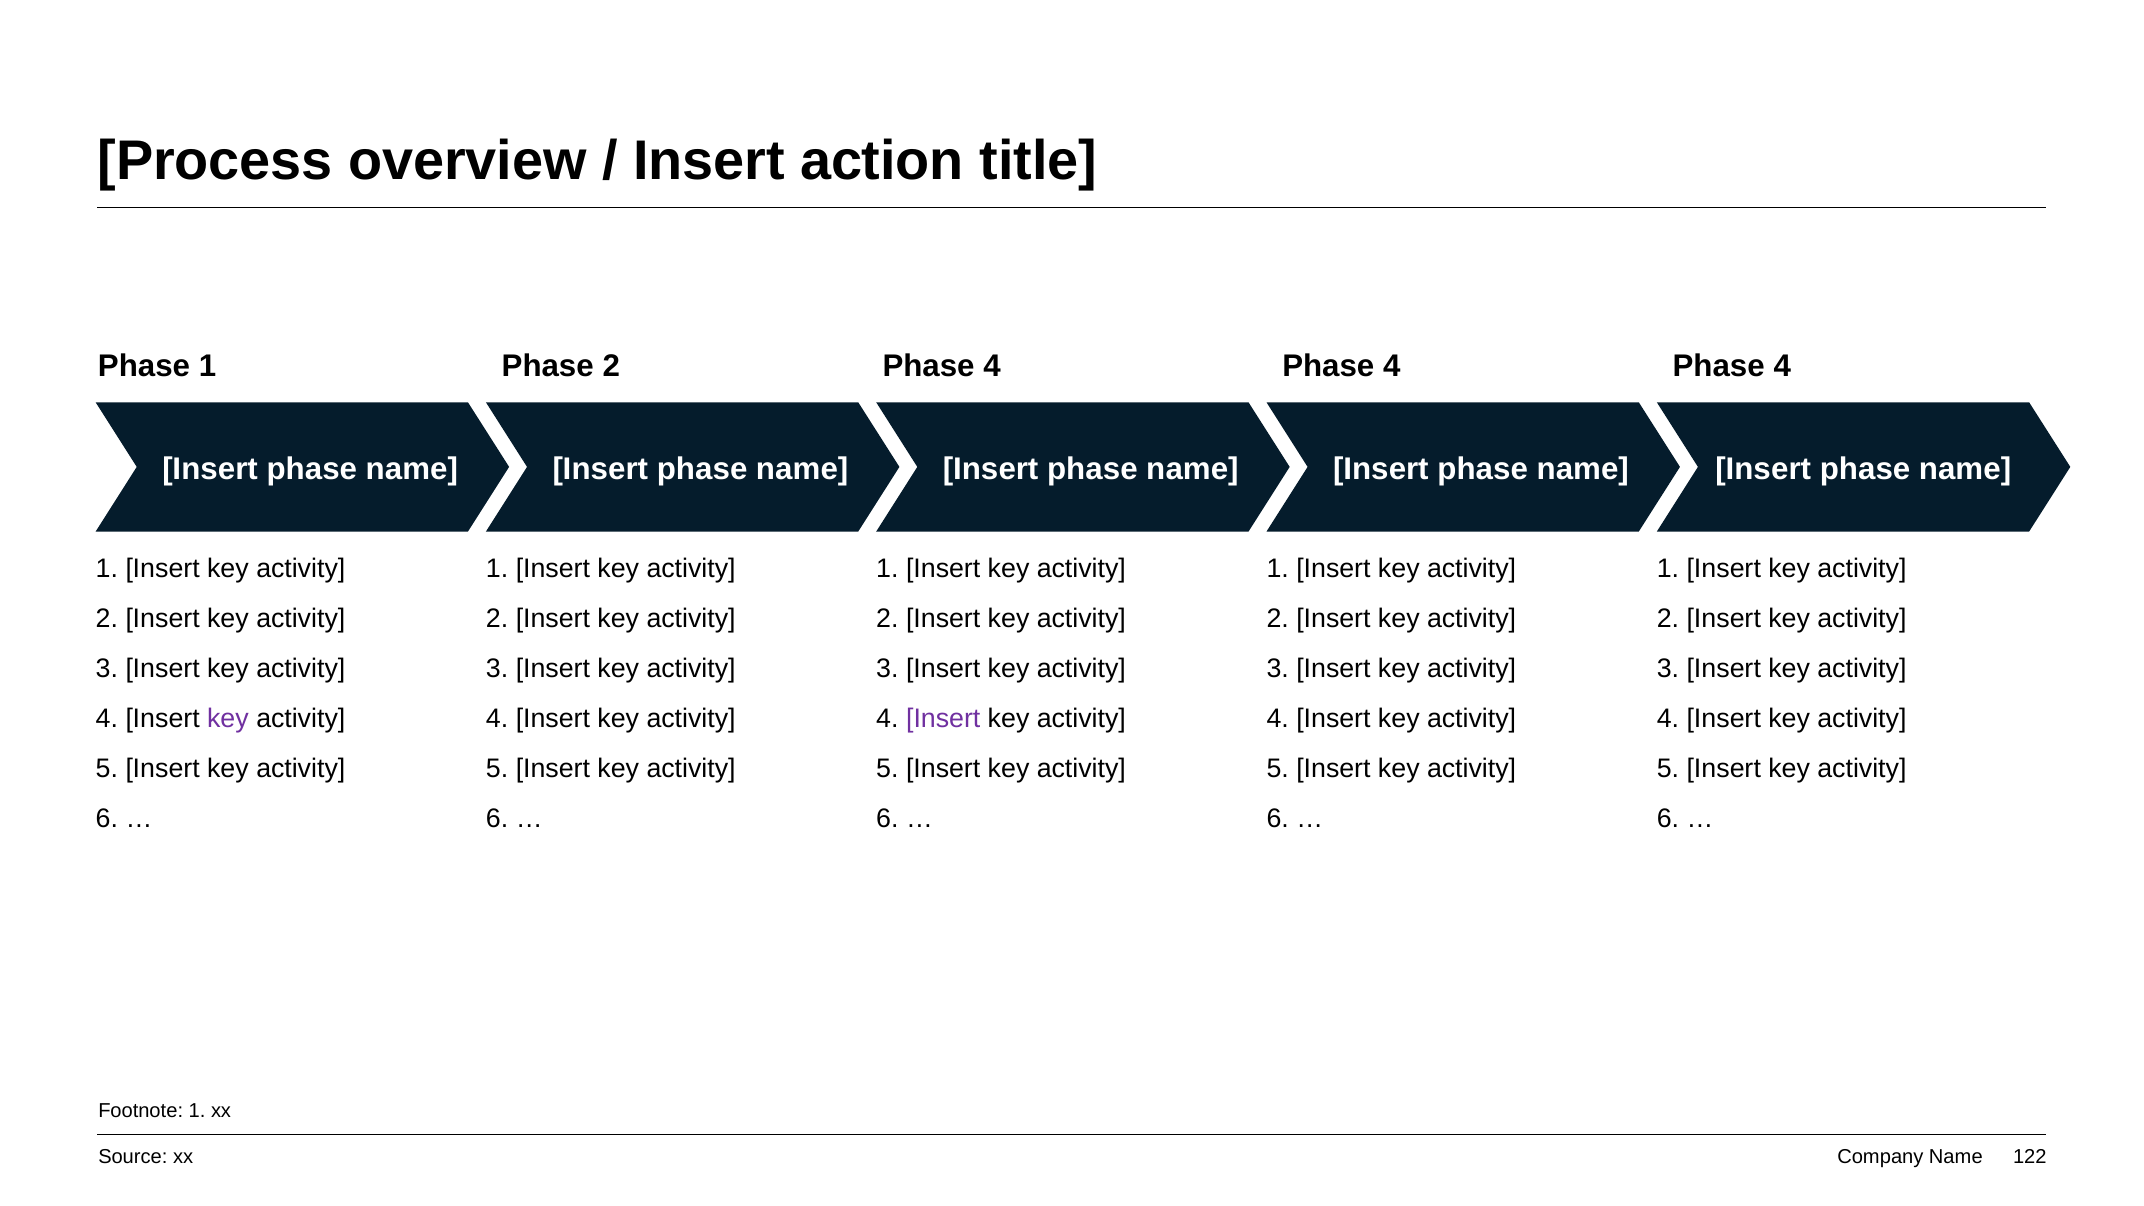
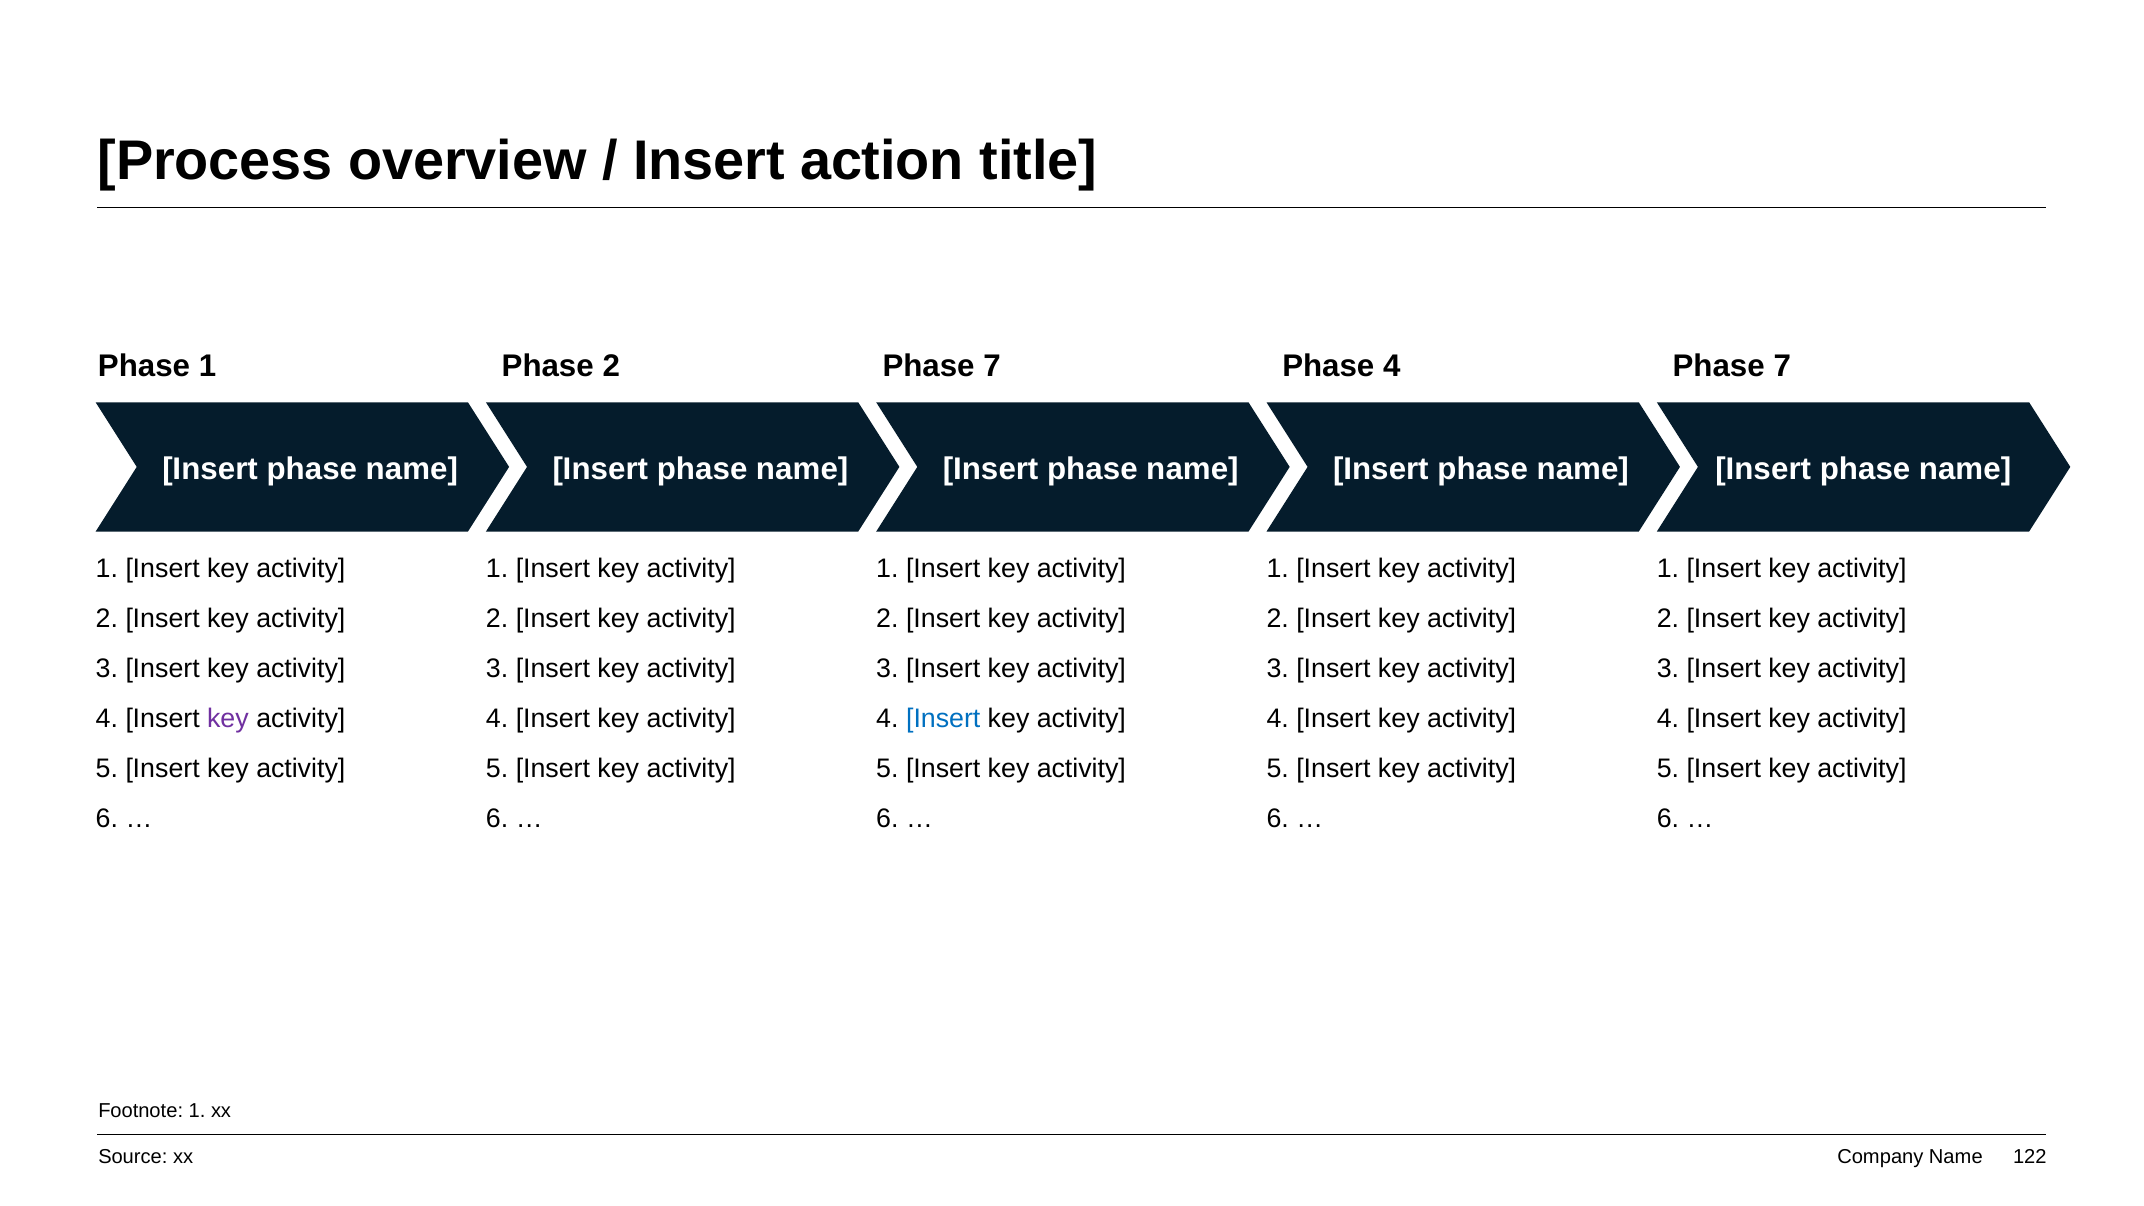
4 at (992, 366): 4 -> 7
4 Phase 4: 4 -> 7
Insert at (943, 719) colour: purple -> blue
